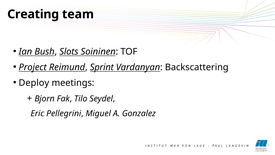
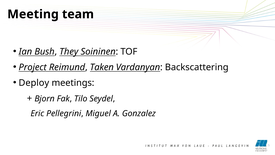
Creating: Creating -> Meeting
Slots: Slots -> They
Sprint: Sprint -> Taken
